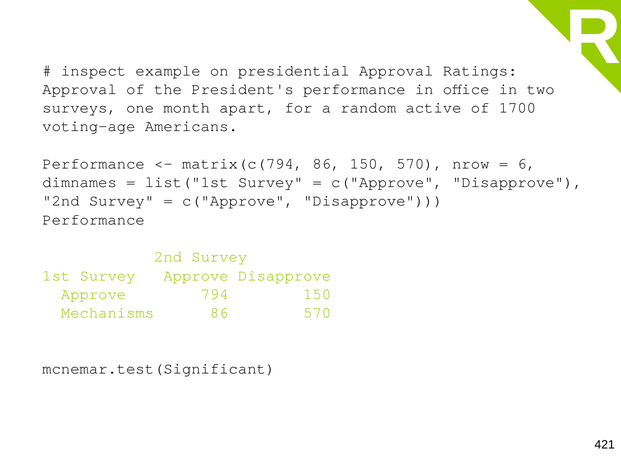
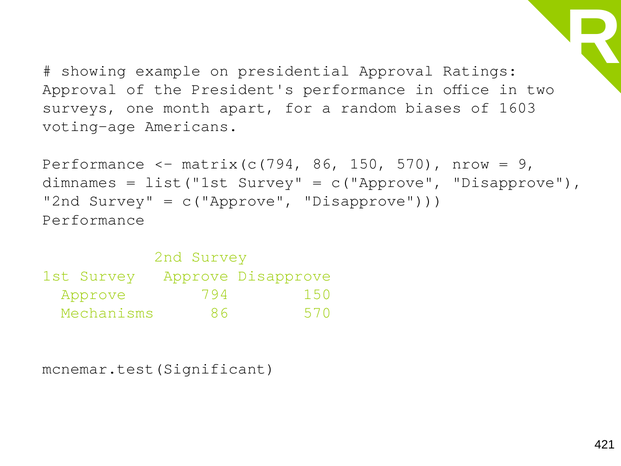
inspect: inspect -> showing
active: active -> biases
1700: 1700 -> 1603
6: 6 -> 9
